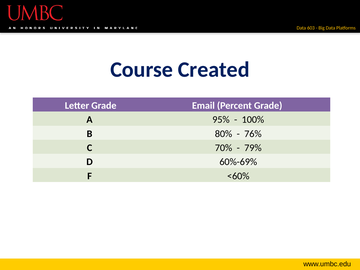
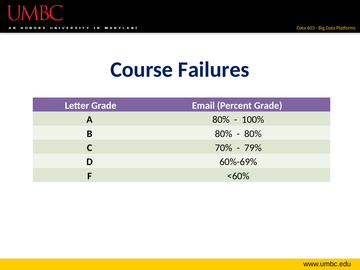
Created: Created -> Failures
A 95%: 95% -> 80%
76% at (253, 134): 76% -> 80%
